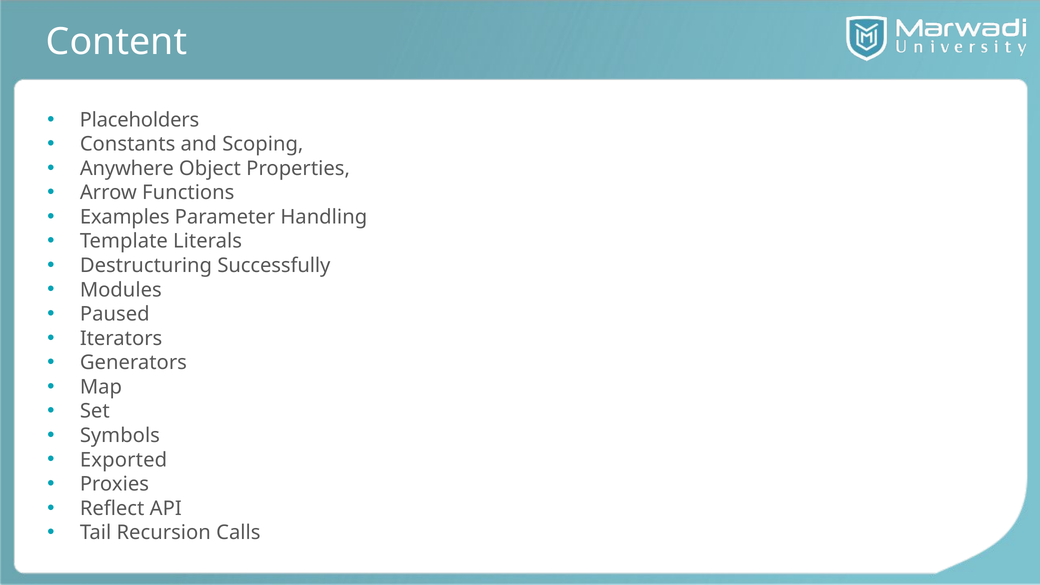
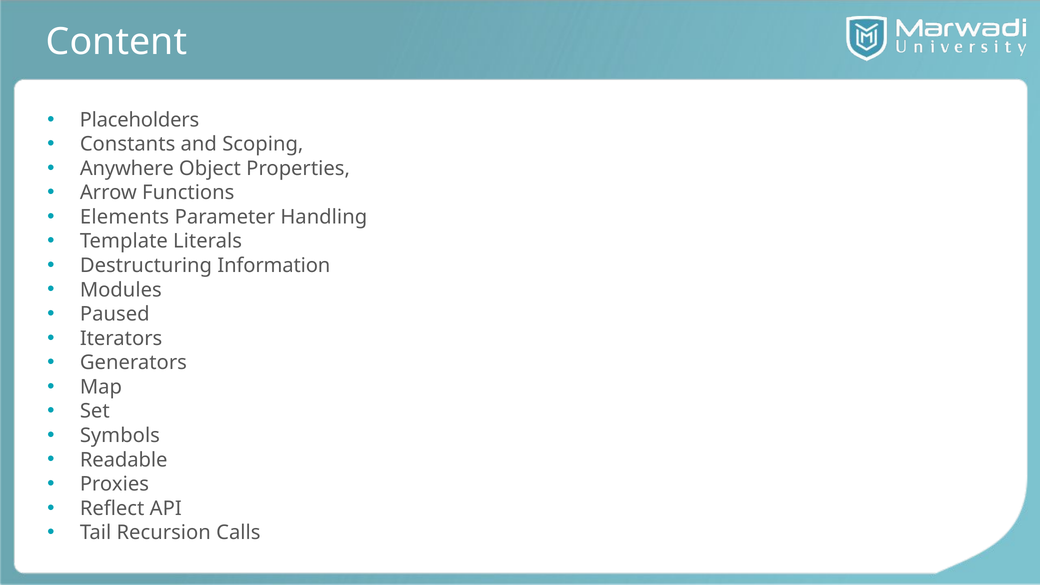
Examples: Examples -> Elements
Successfully: Successfully -> Information
Exported: Exported -> Readable
